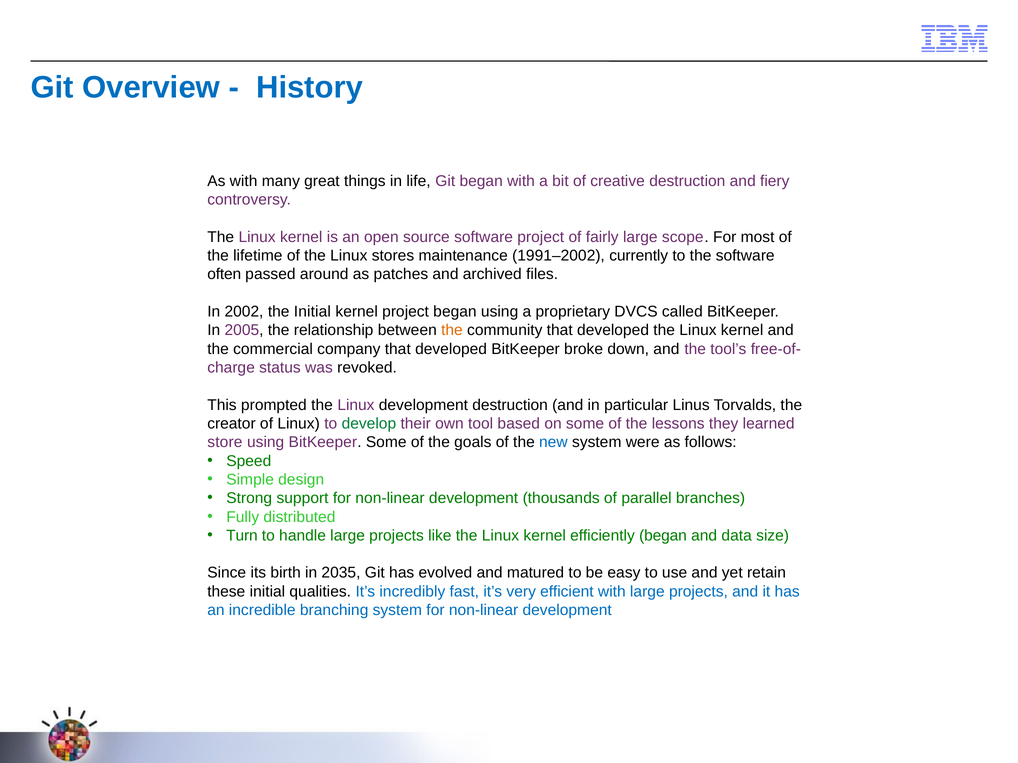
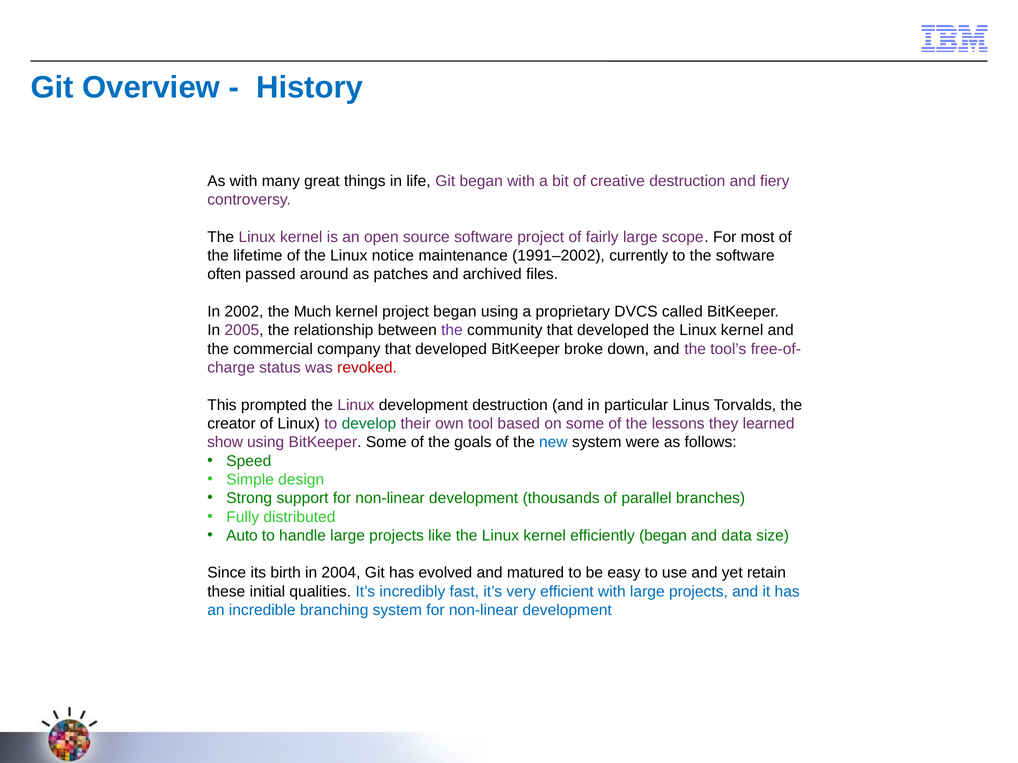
stores: stores -> notice
the Initial: Initial -> Much
the at (452, 330) colour: orange -> purple
revoked colour: black -> red
store: store -> show
Turn: Turn -> Auto
2035: 2035 -> 2004
